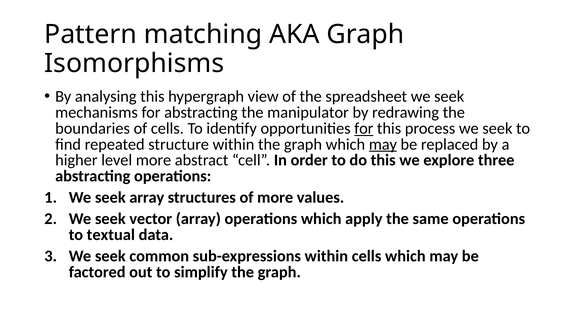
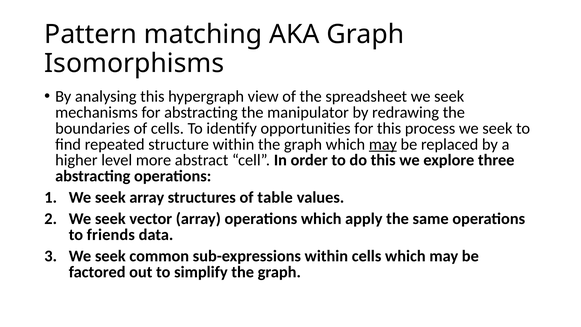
for at (364, 128) underline: present -> none
of more: more -> table
textual: textual -> friends
